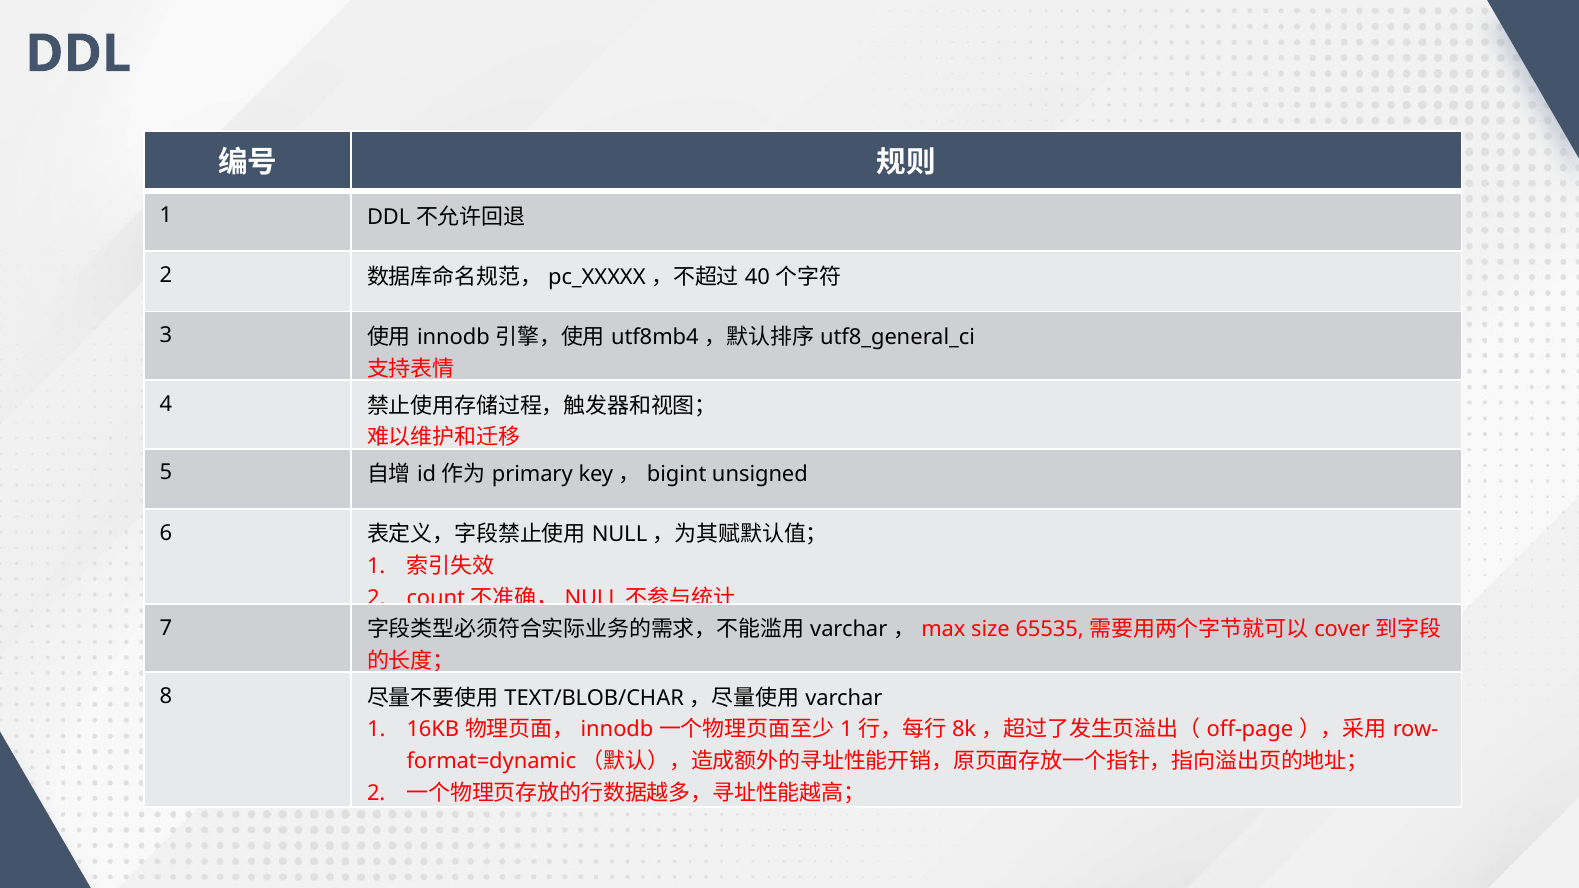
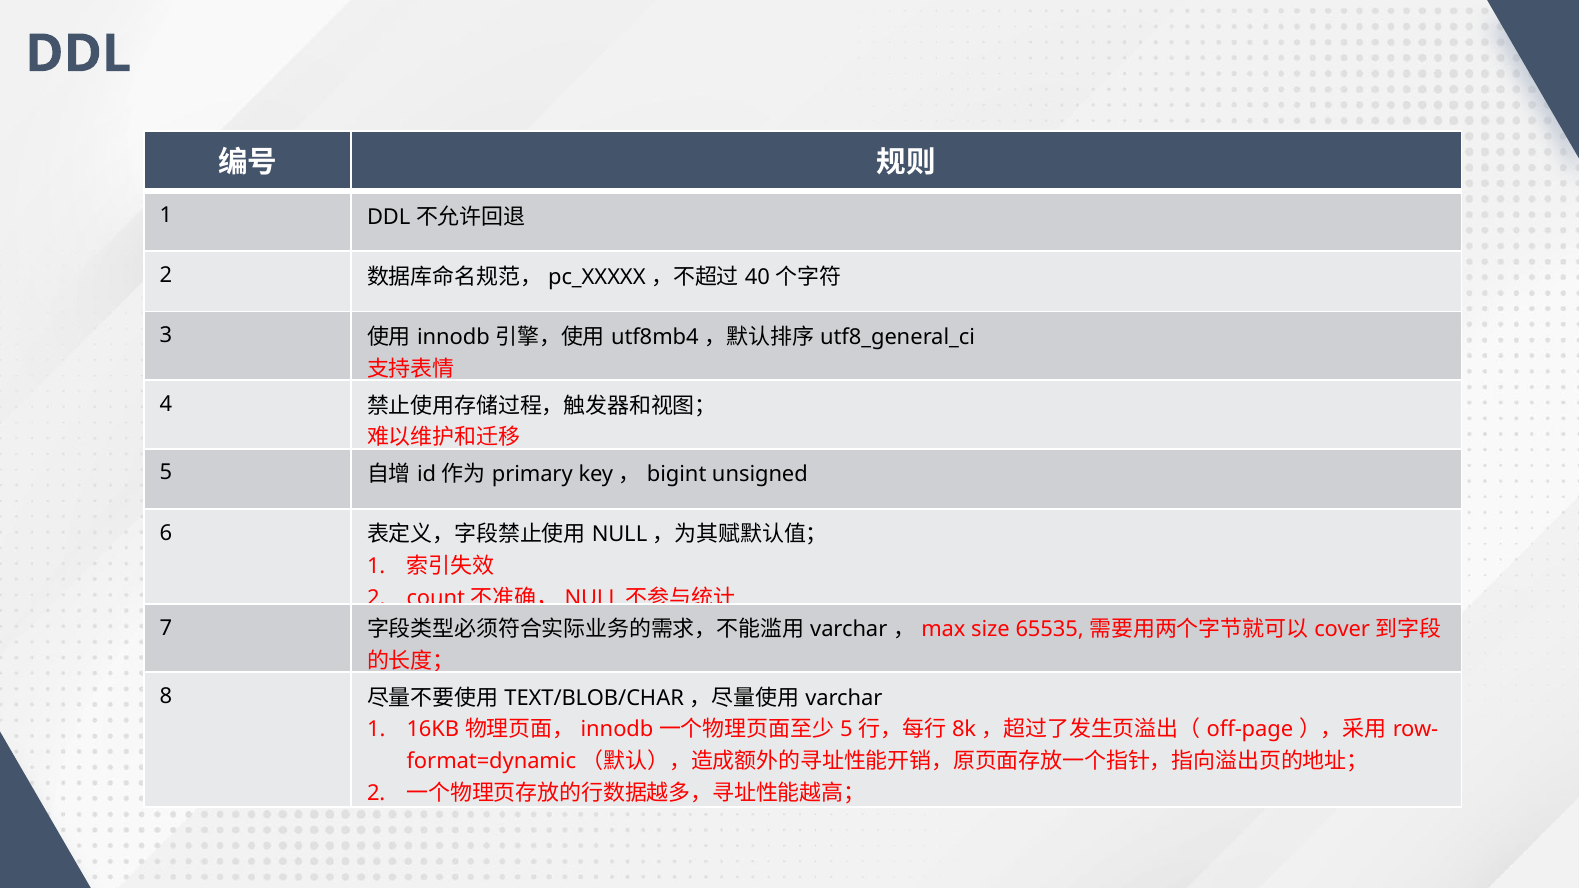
1 at (846, 730): 1 -> 5
